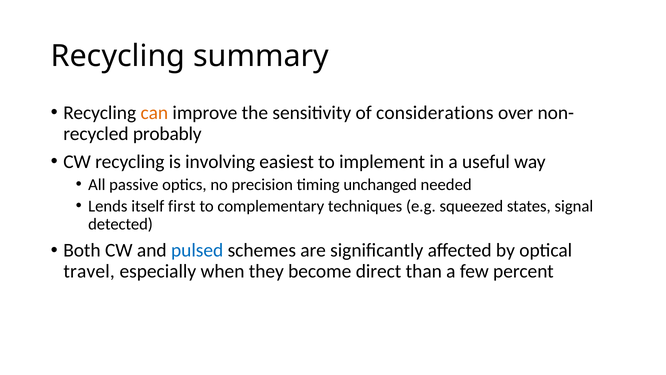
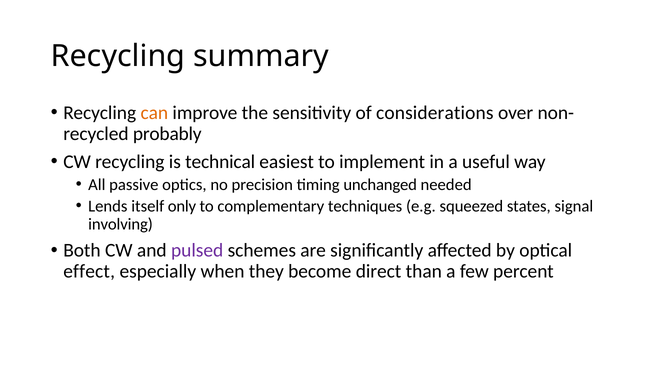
involving: involving -> technical
first: first -> only
detected: detected -> involving
pulsed colour: blue -> purple
travel: travel -> effect
